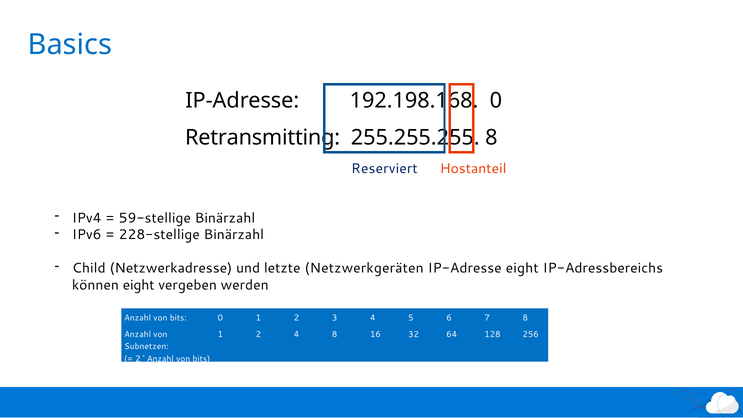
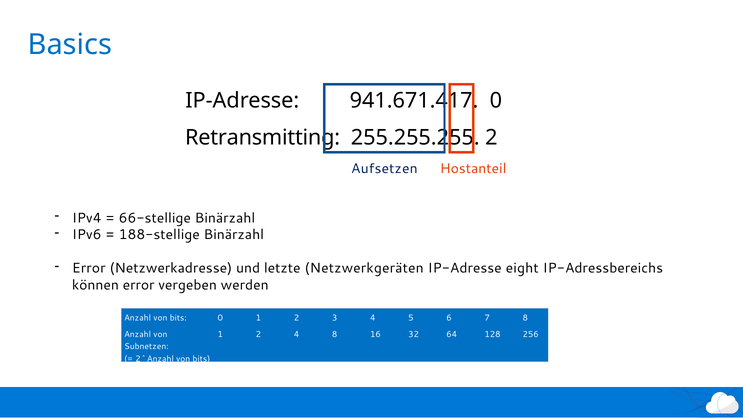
192.198.168: 192.198.168 -> 941.671.417
8 at (491, 138): 8 -> 2
Reserviert: Reserviert -> Aufsetzen
59-stellige: 59-stellige -> 66-stellige
228-stellige: 228-stellige -> 188-stellige
Child at (89, 268): Child -> Error
können eight: eight -> error
